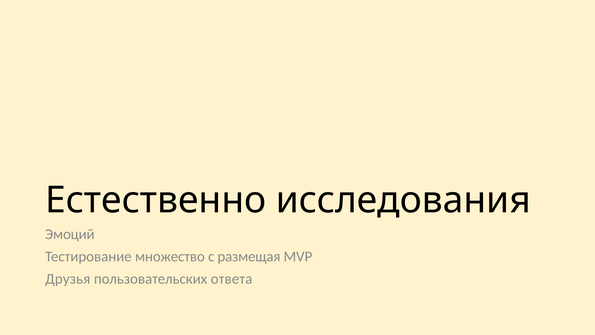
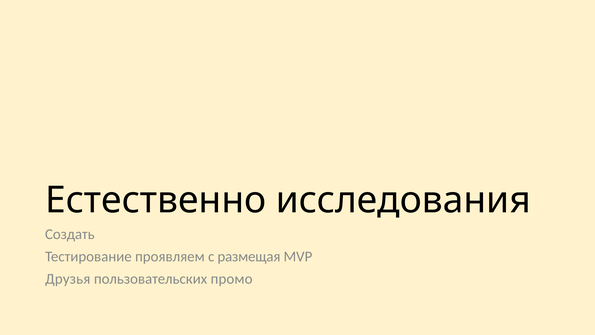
Эмоций: Эмоций -> Создать
множество: множество -> проявляем
ответа: ответа -> промо
